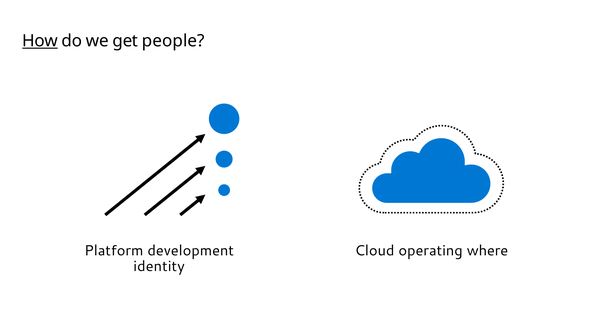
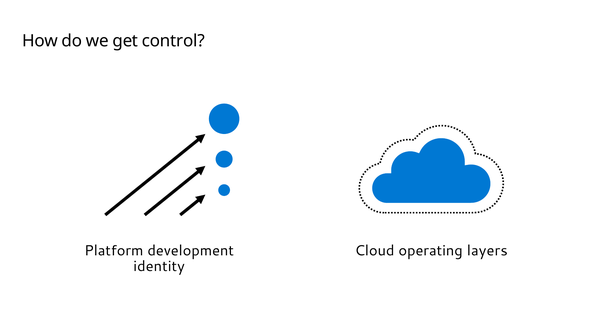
How underline: present -> none
people: people -> control
where: where -> layers
